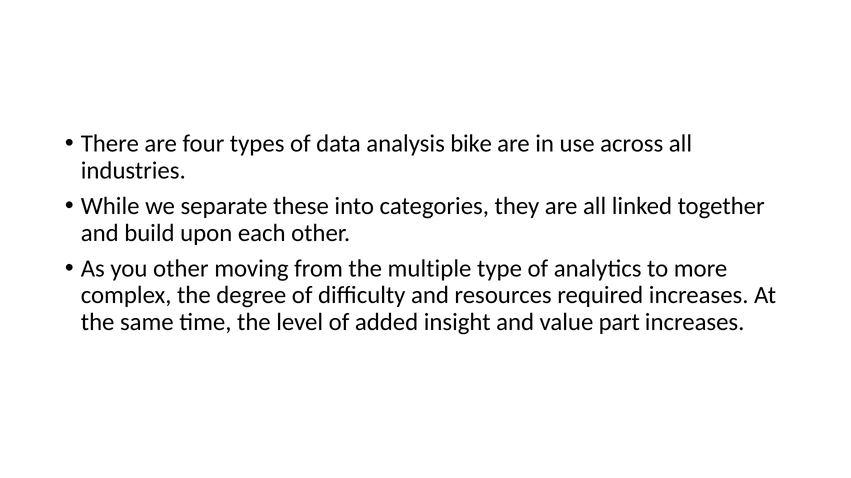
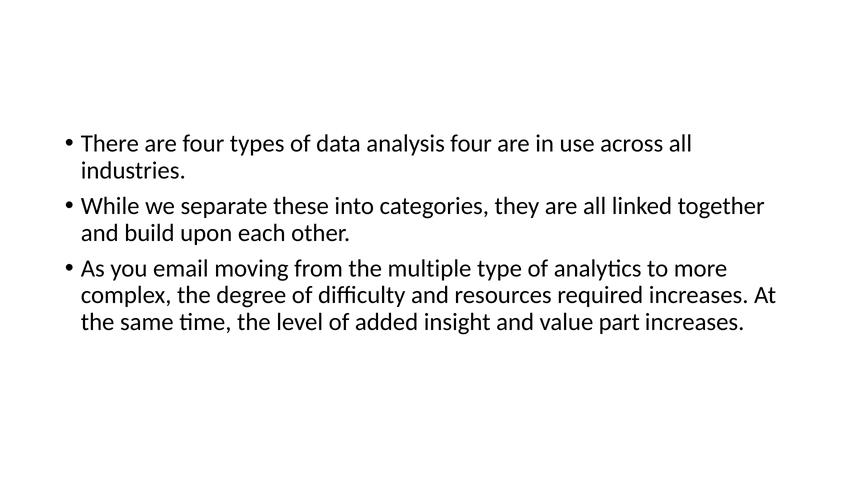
analysis bike: bike -> four
you other: other -> email
